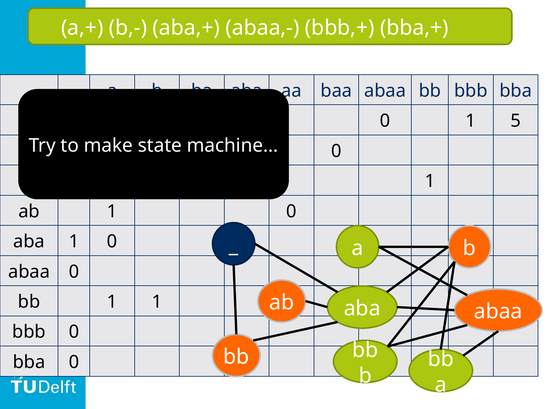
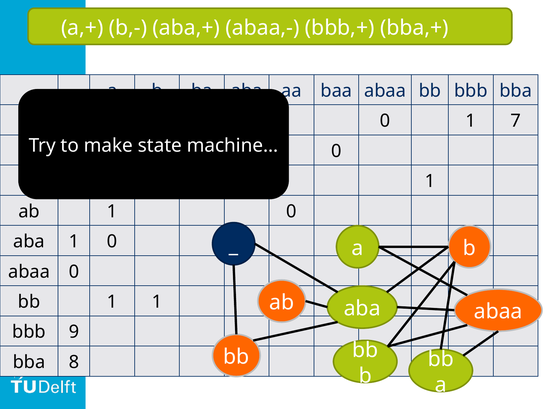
5: 5 -> 7
bbb 0: 0 -> 9
bba 0: 0 -> 8
